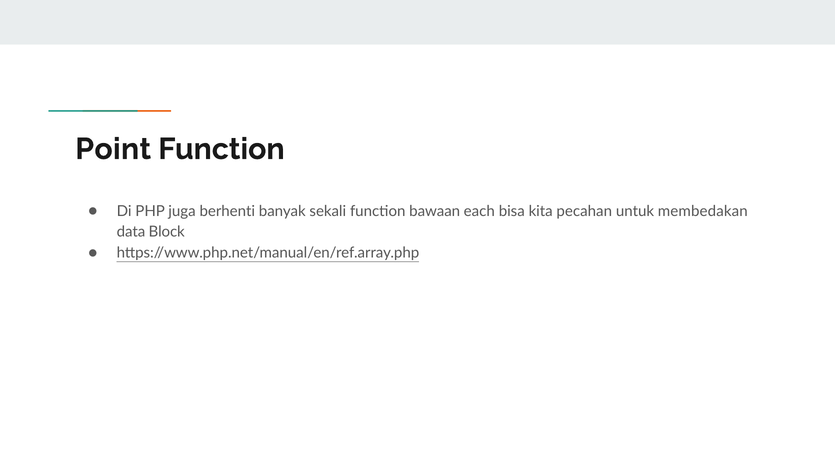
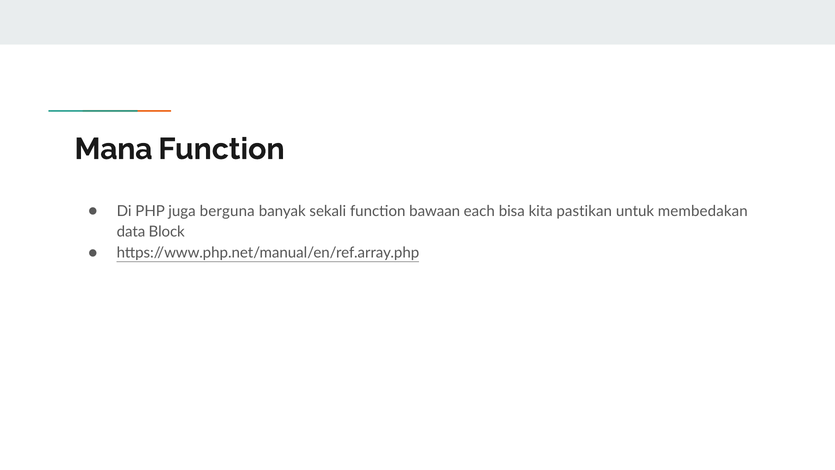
Point: Point -> Mana
berhenti: berhenti -> berguna
pecahan: pecahan -> pastikan
